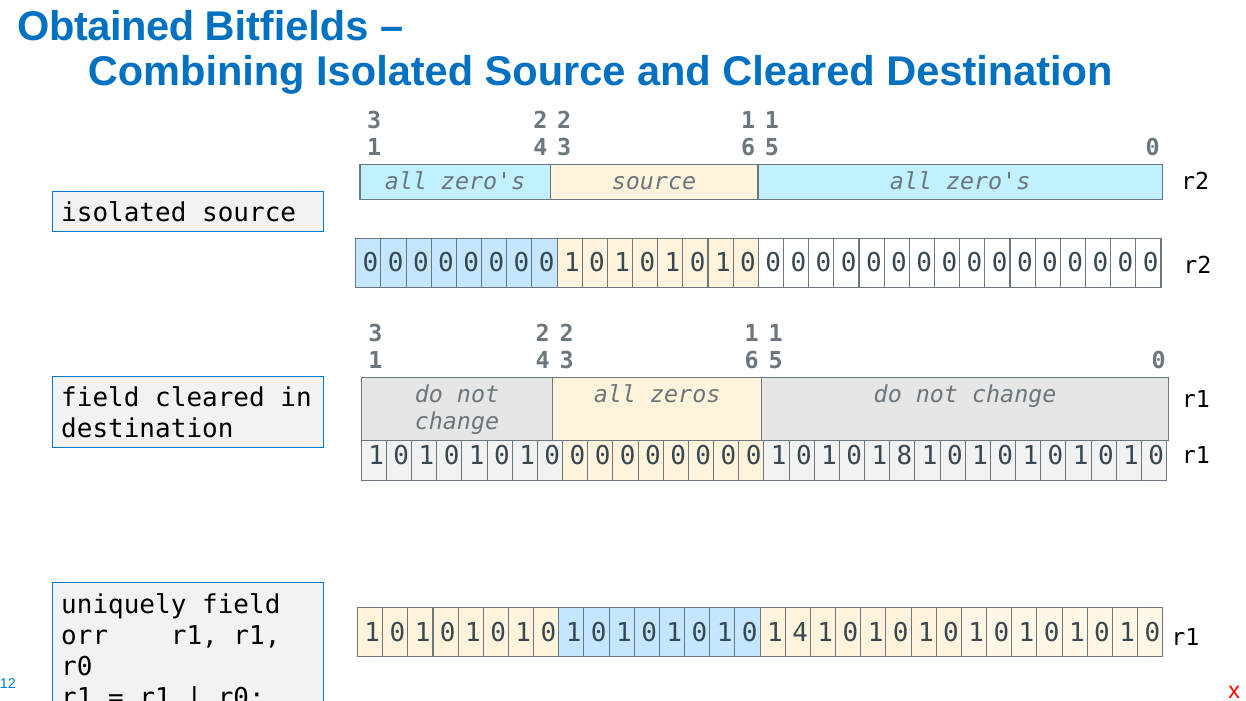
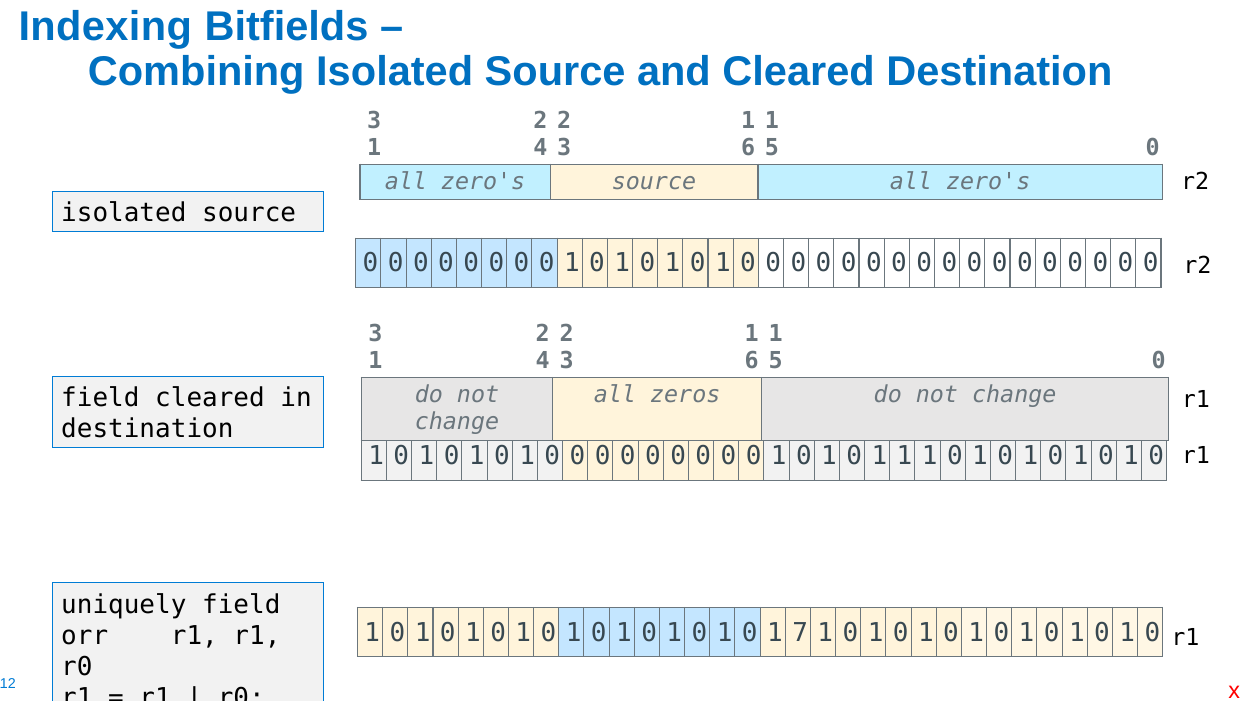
Obtained: Obtained -> Indexing
0 1 8: 8 -> 1
1 4: 4 -> 7
